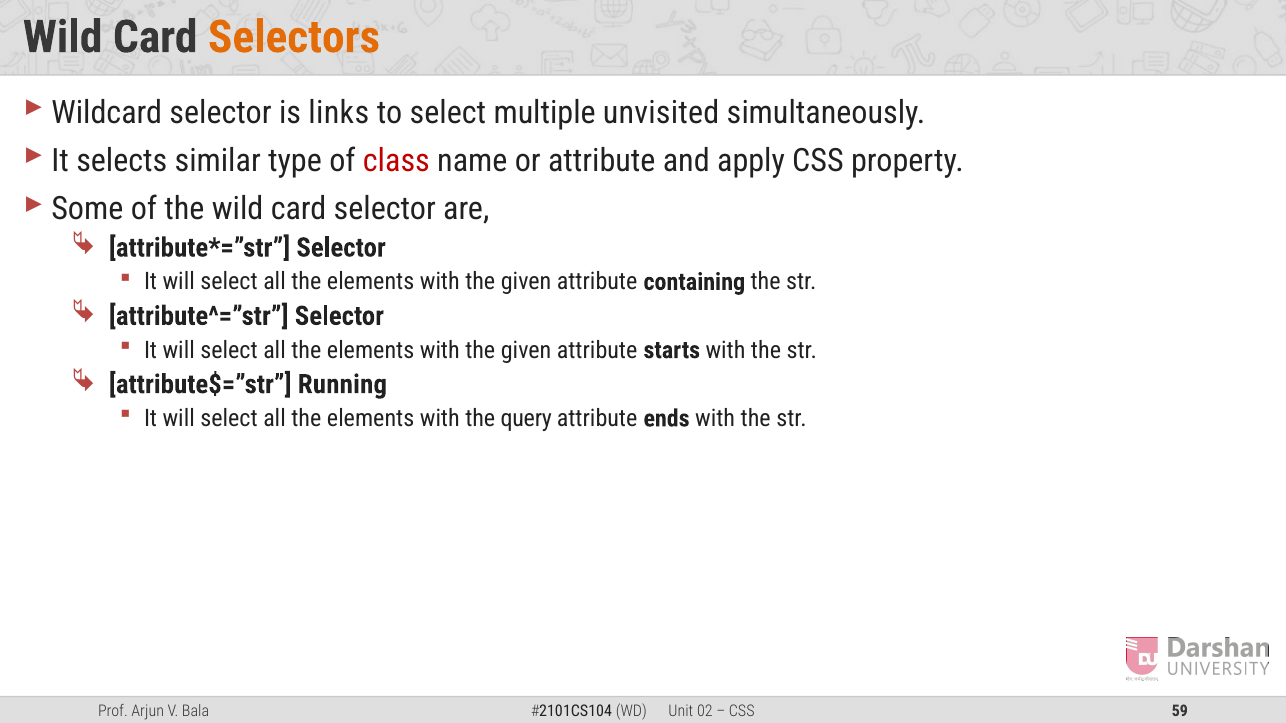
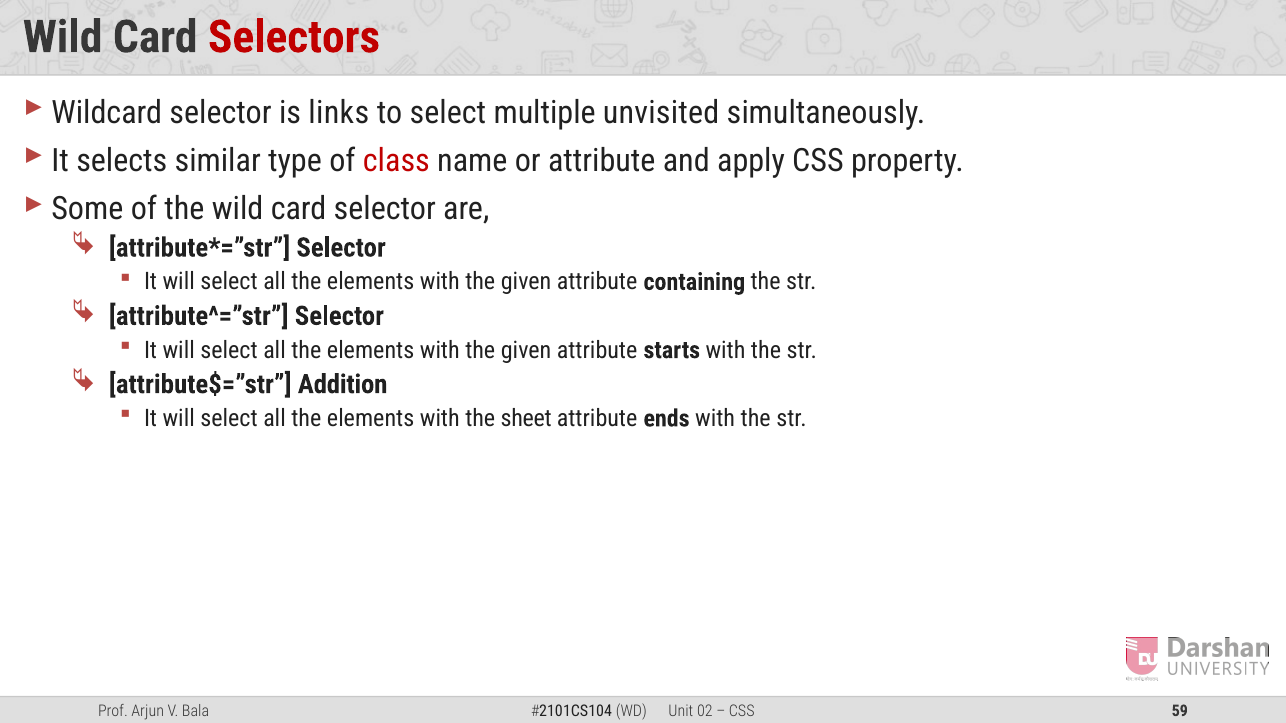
Selectors colour: orange -> red
Running: Running -> Addition
query: query -> sheet
